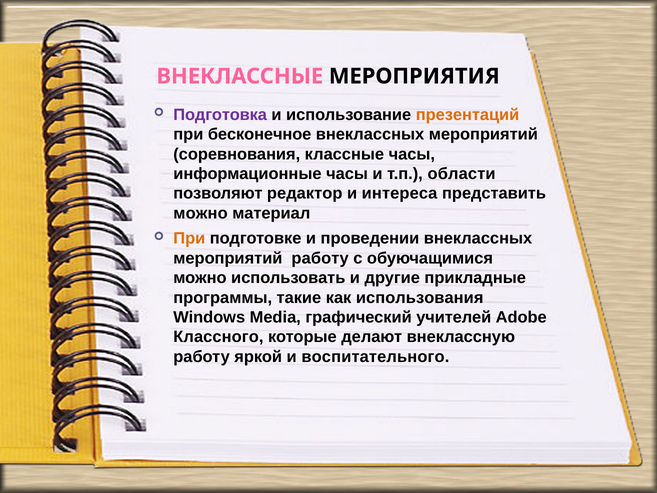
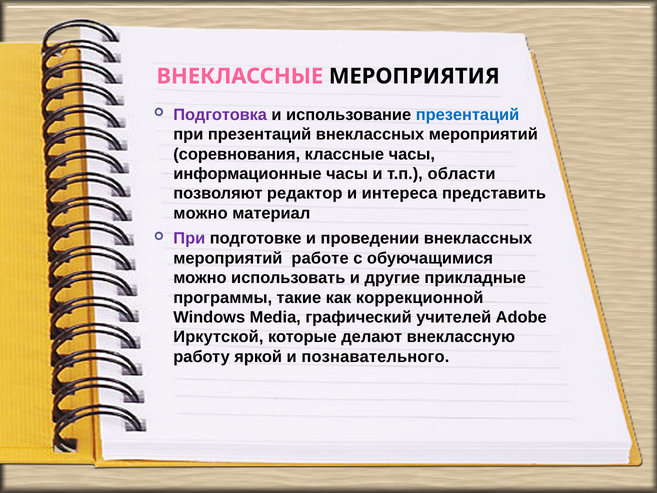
презентаций at (468, 115) colour: orange -> blue
при бесконечное: бесконечное -> презентаций
При at (189, 238) colour: orange -> purple
мероприятий работу: работу -> работе
использования: использования -> коррекционной
Классного: Классного -> Иркутской
воспитательного: воспитательного -> познавательного
